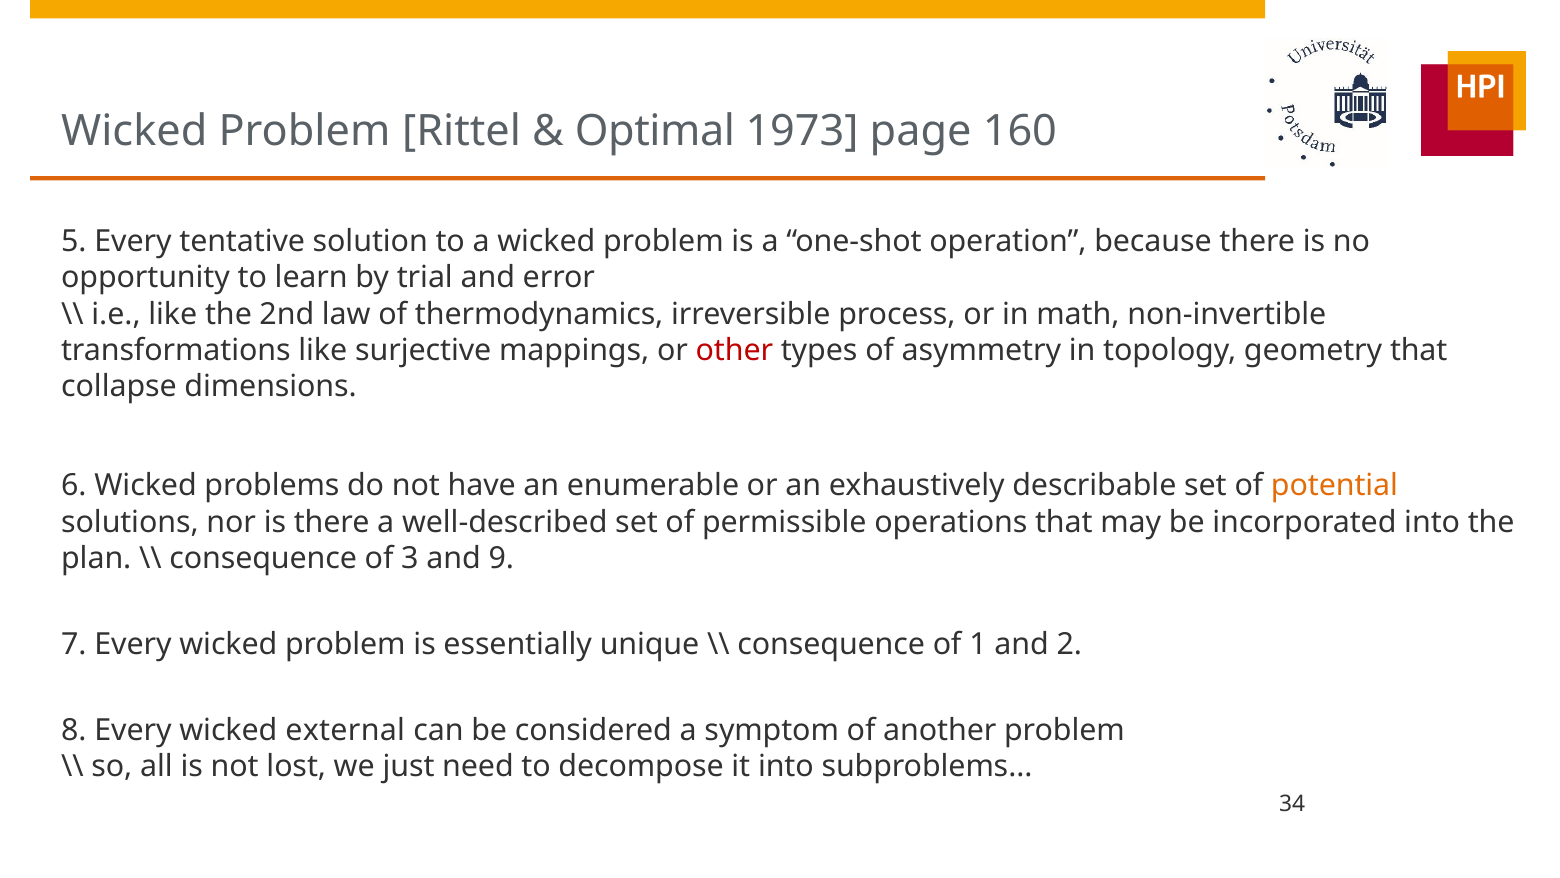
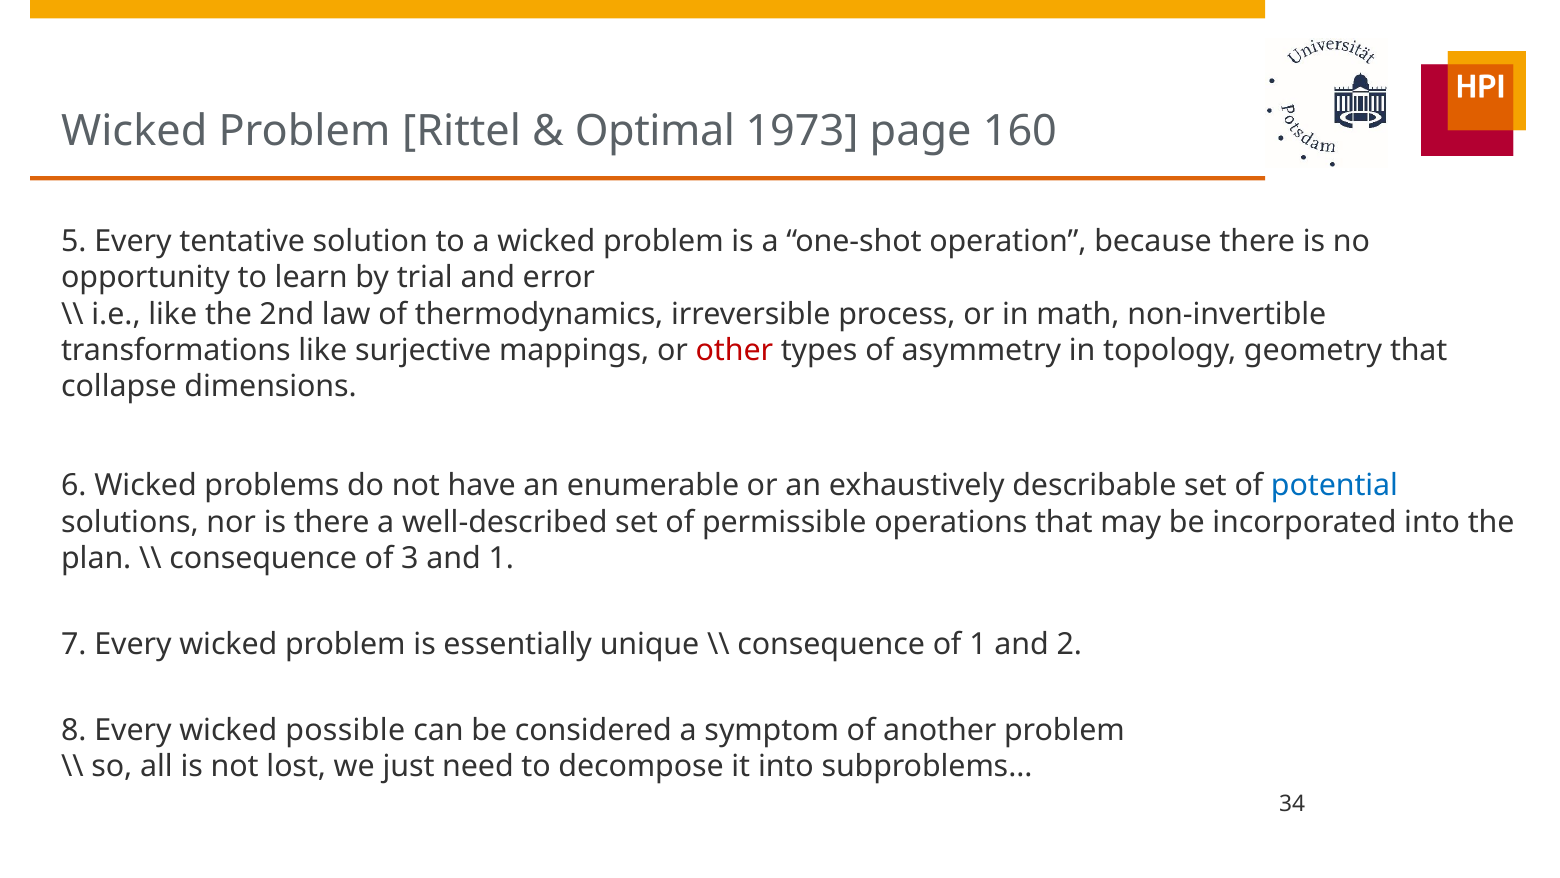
potential colour: orange -> blue
and 9: 9 -> 1
external: external -> possible
